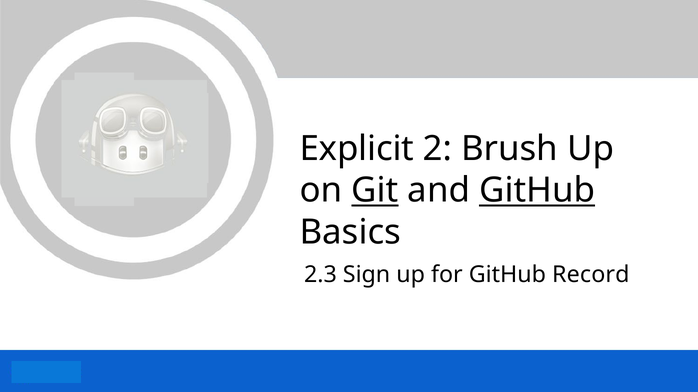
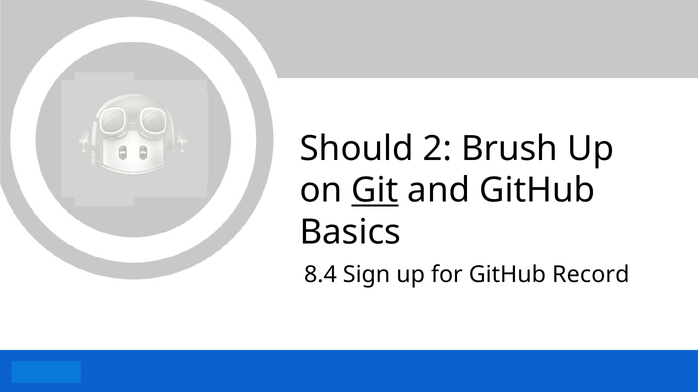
Explicit: Explicit -> Should
GitHub at (537, 191) underline: present -> none
2.3: 2.3 -> 8.4
